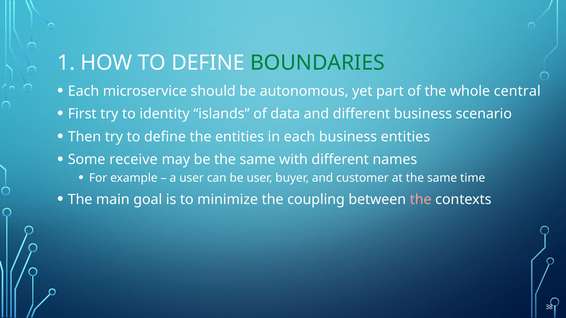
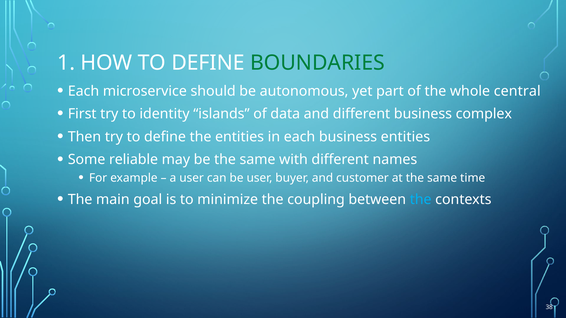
scenario: scenario -> complex
receive: receive -> reliable
the at (421, 200) colour: pink -> light blue
